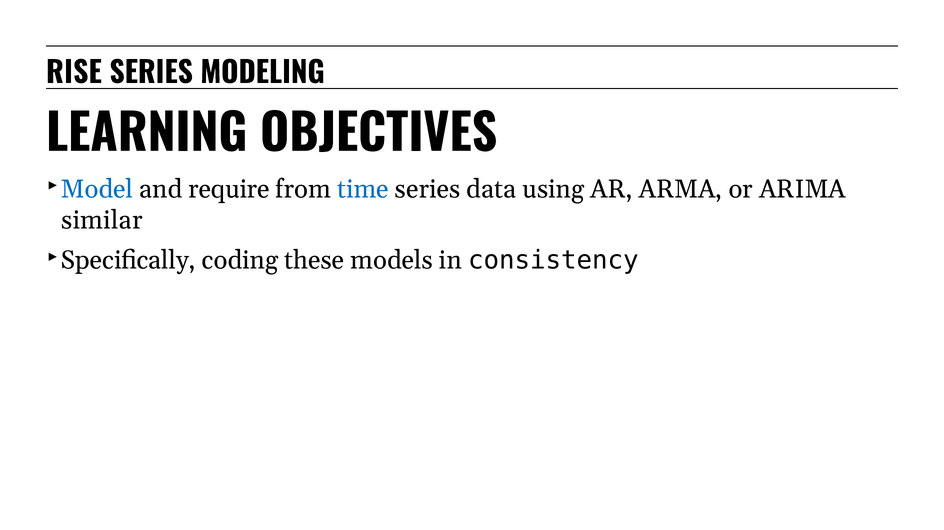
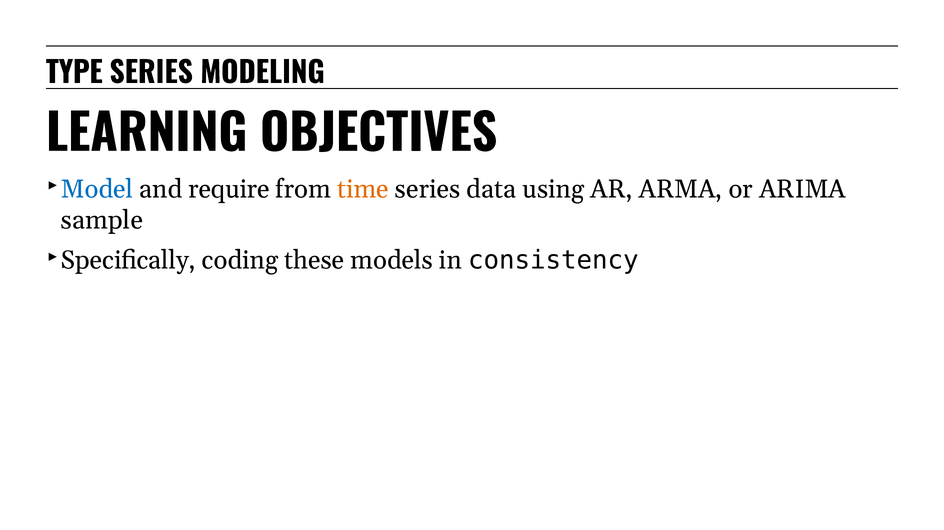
RISE: RISE -> TYPE
time colour: blue -> orange
similar: similar -> sample
